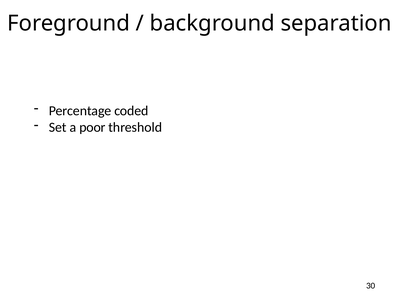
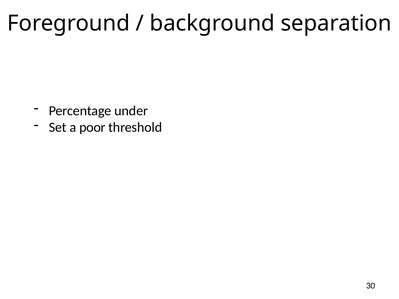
coded: coded -> under
